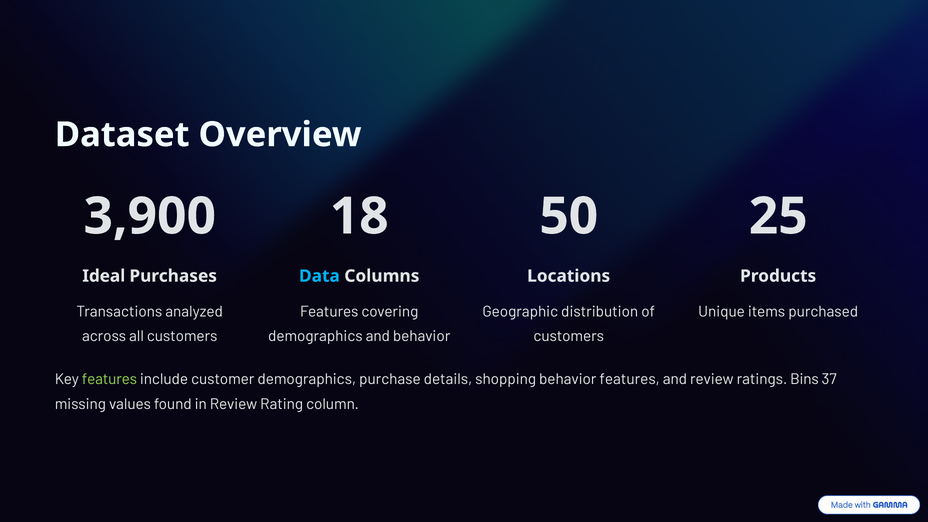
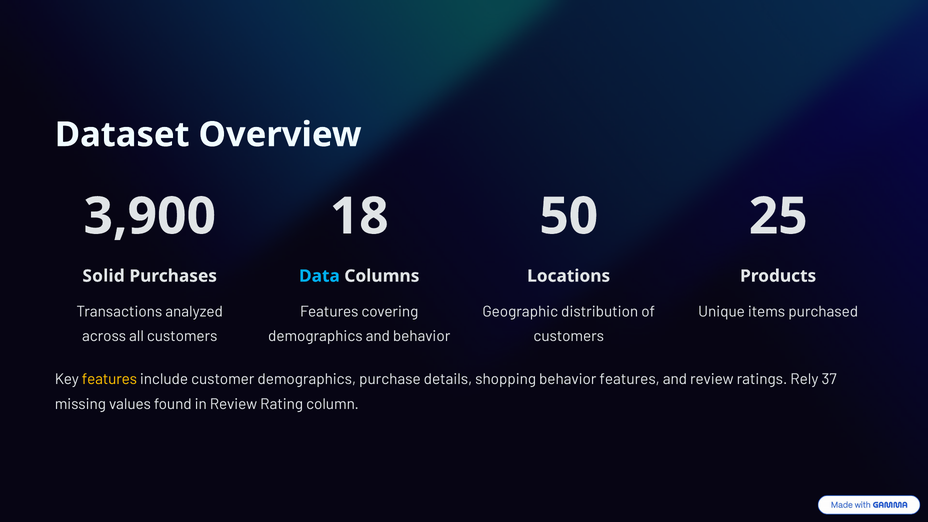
Ideal: Ideal -> Solid
features at (109, 379) colour: light green -> yellow
Bins: Bins -> Rely
